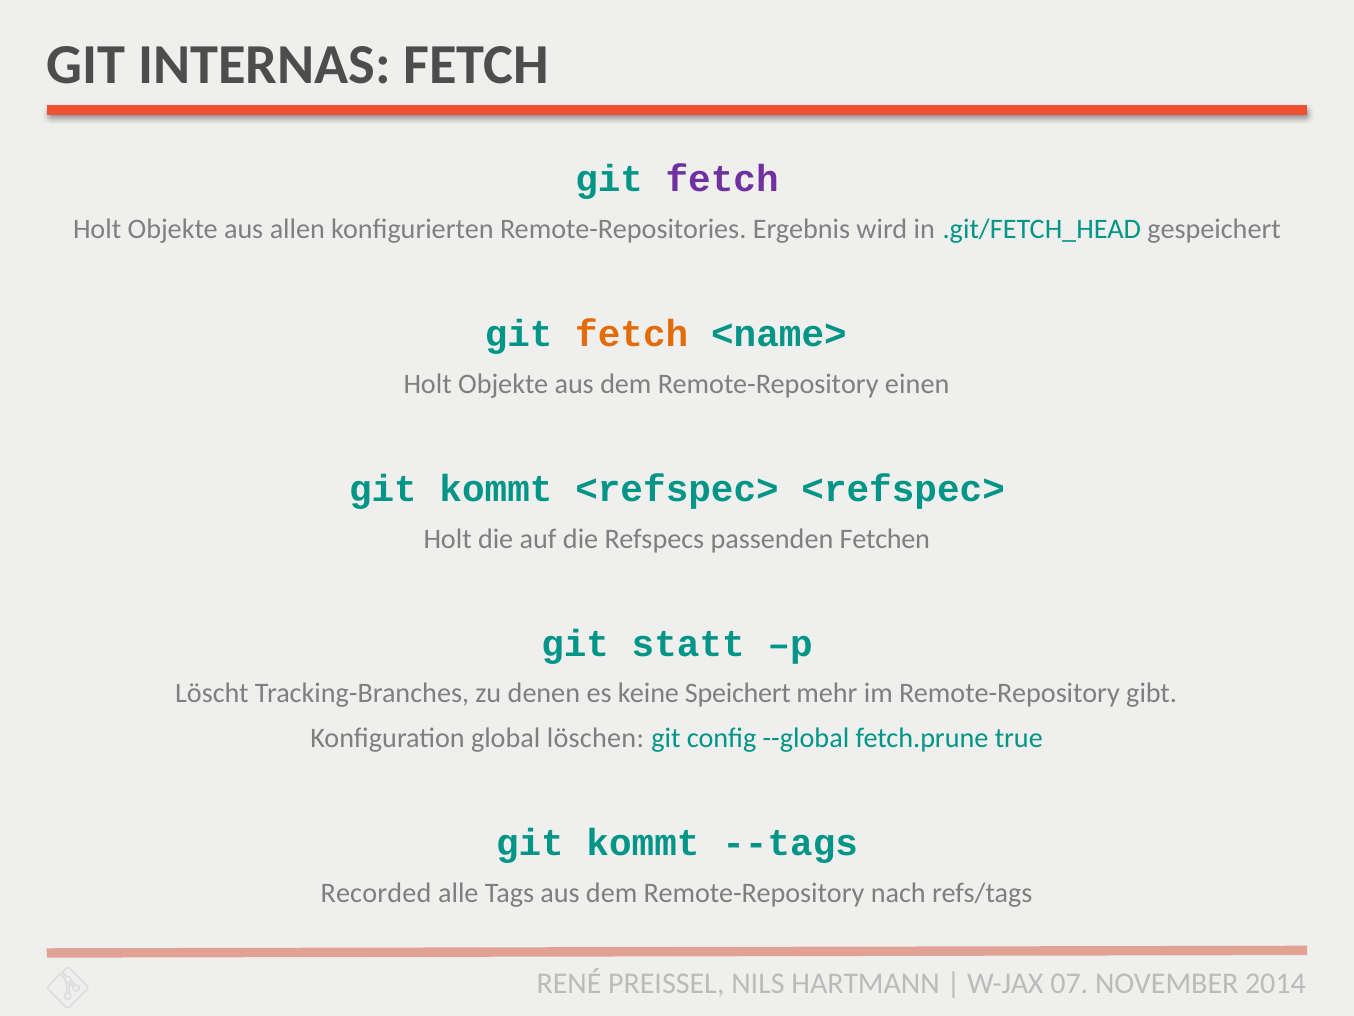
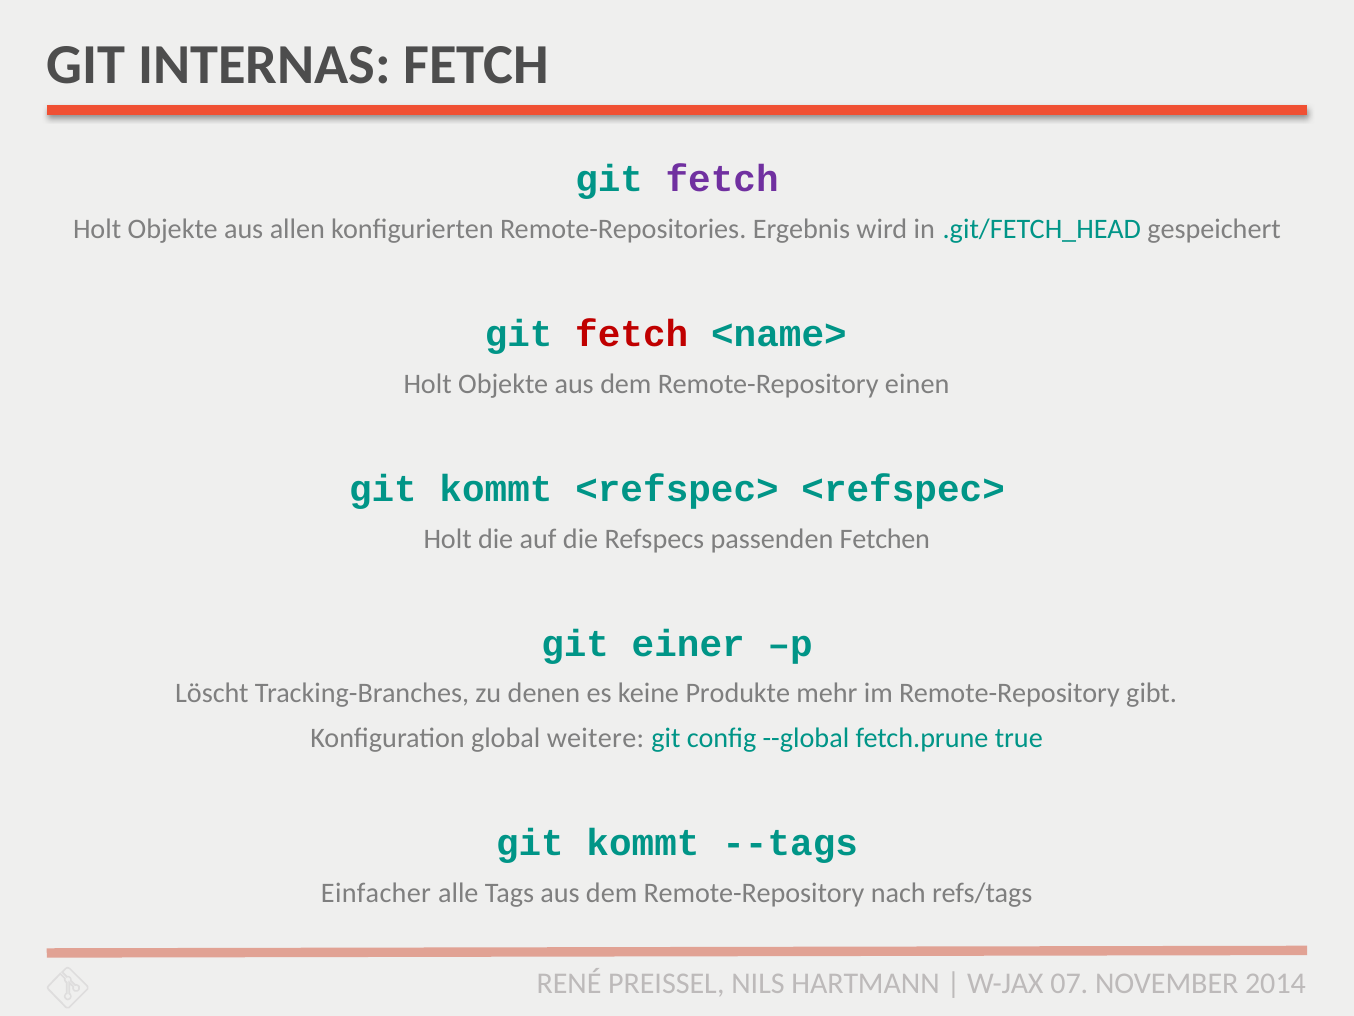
fetch at (632, 334) colour: orange -> red
statt: statt -> einer
Speichert: Speichert -> Produkte
löschen: löschen -> weitere
Recorded: Recorded -> Einfacher
